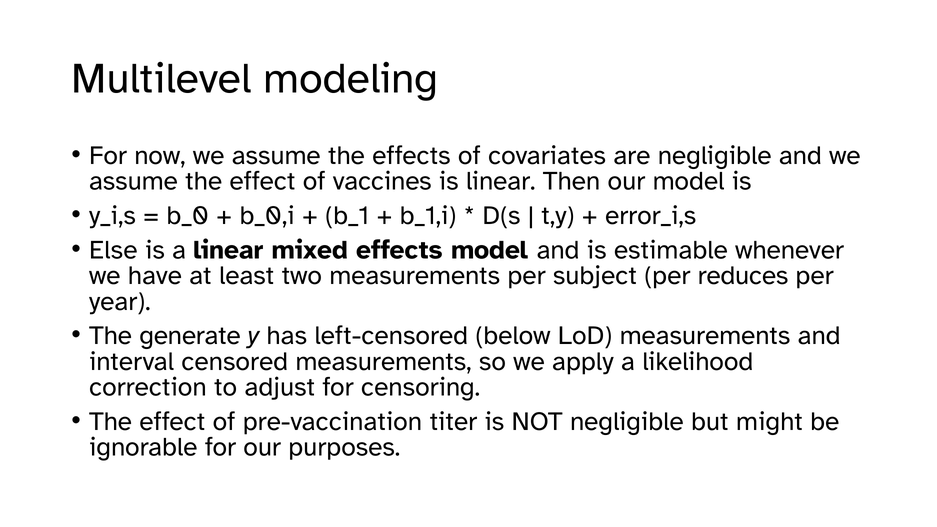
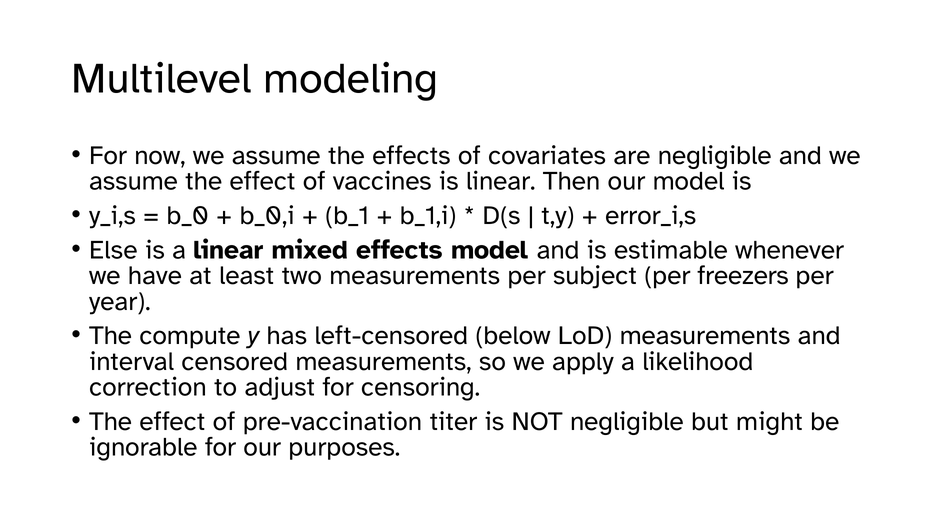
reduces: reduces -> freezers
generate: generate -> compute
